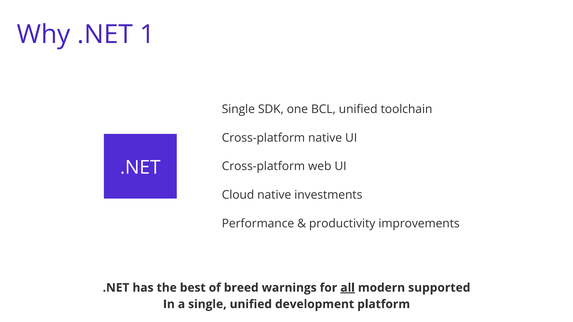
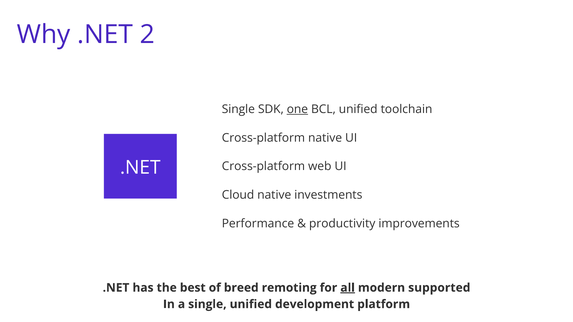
1: 1 -> 2
one underline: none -> present
warnings: warnings -> remoting
